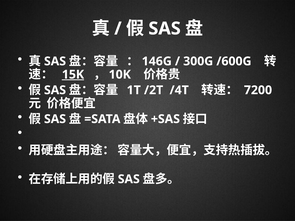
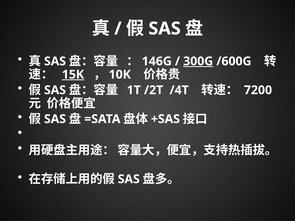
300G underline: none -> present
